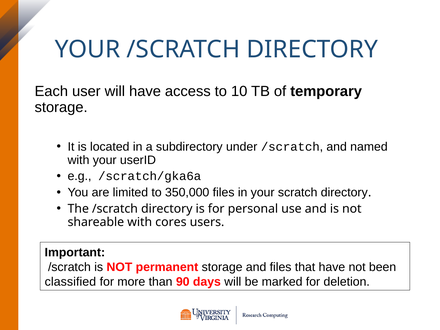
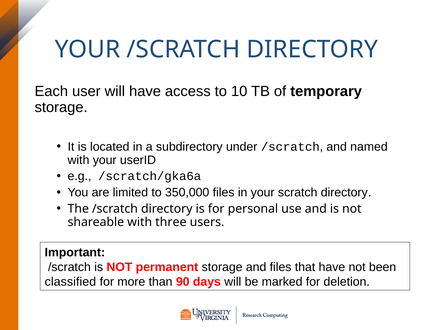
cores: cores -> three
